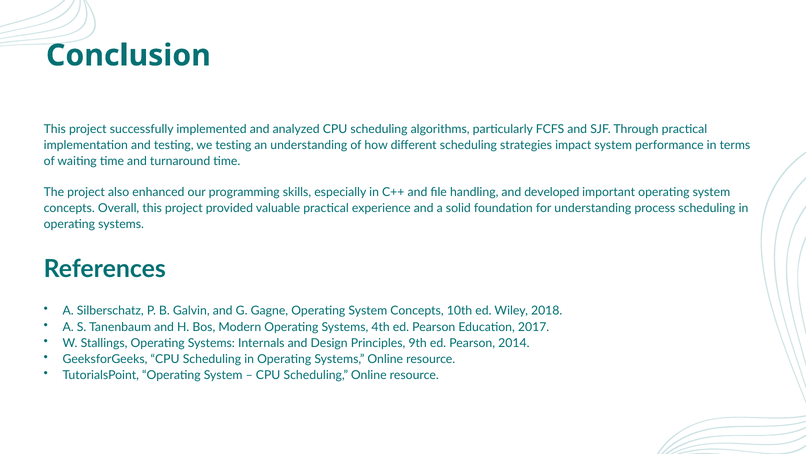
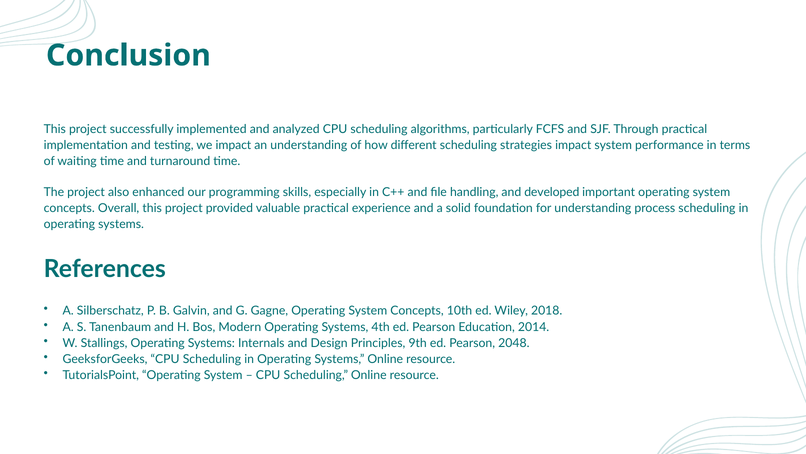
we testing: testing -> impact
2017: 2017 -> 2014
2014: 2014 -> 2048
